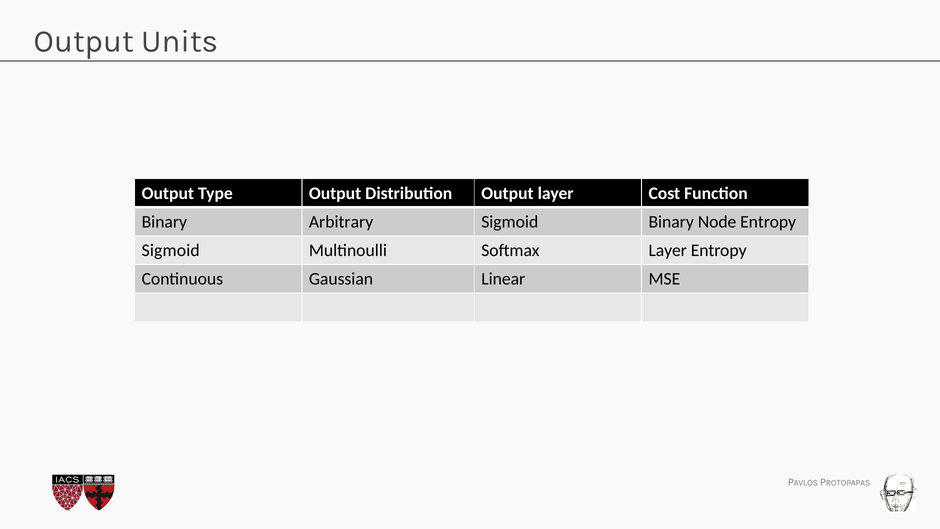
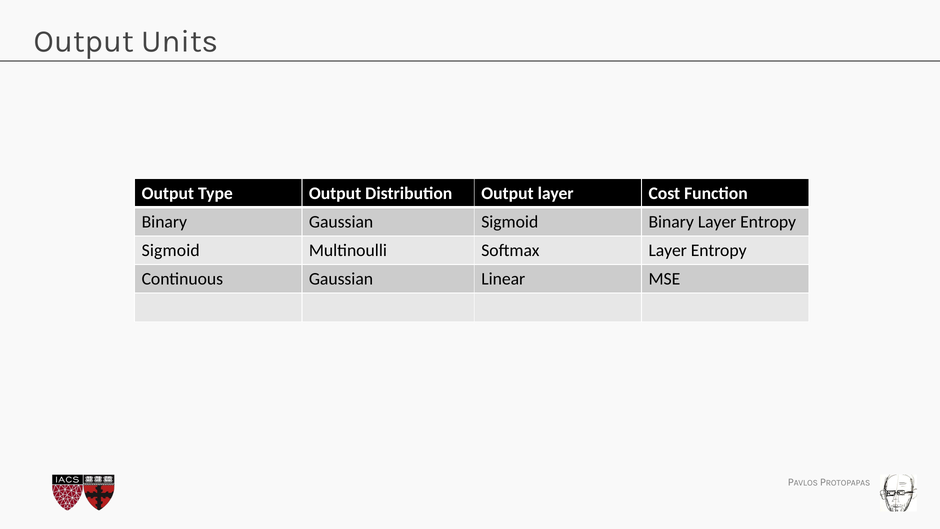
Binary Arbitrary: Arbitrary -> Gaussian
Binary Node: Node -> Layer
